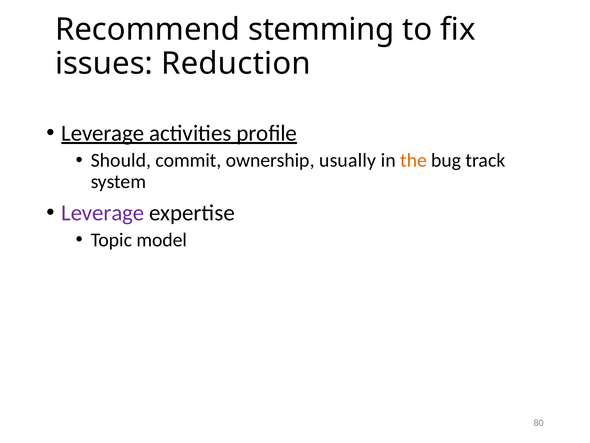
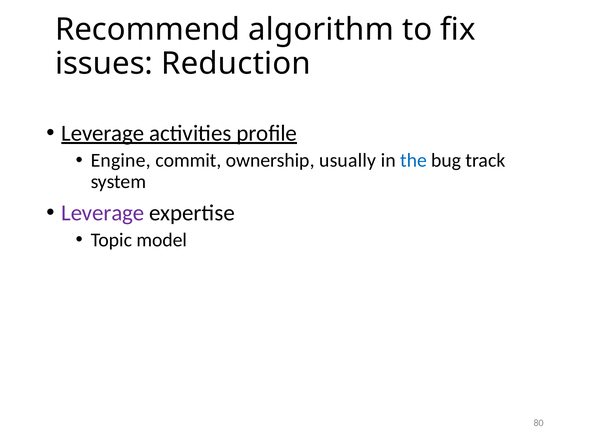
stemming: stemming -> algorithm
Should: Should -> Engine
the colour: orange -> blue
